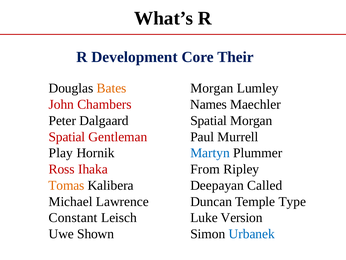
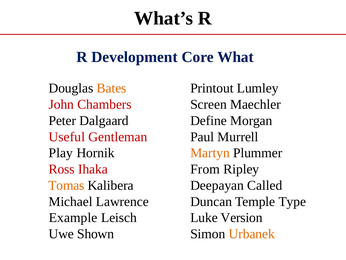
Their: Their -> What
Morgan at (212, 88): Morgan -> Printout
Names: Names -> Screen
Spatial at (209, 120): Spatial -> Define
Spatial at (67, 137): Spatial -> Useful
Martyn colour: blue -> orange
Constant: Constant -> Example
Urbanek colour: blue -> orange
